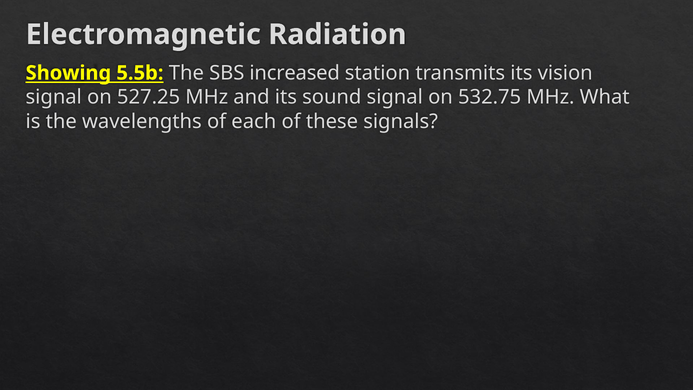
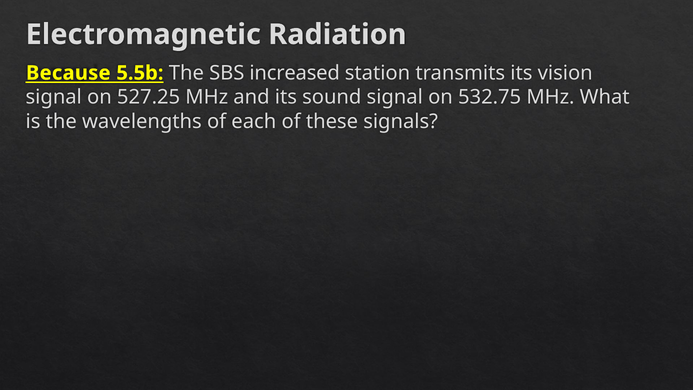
Showing: Showing -> Because
